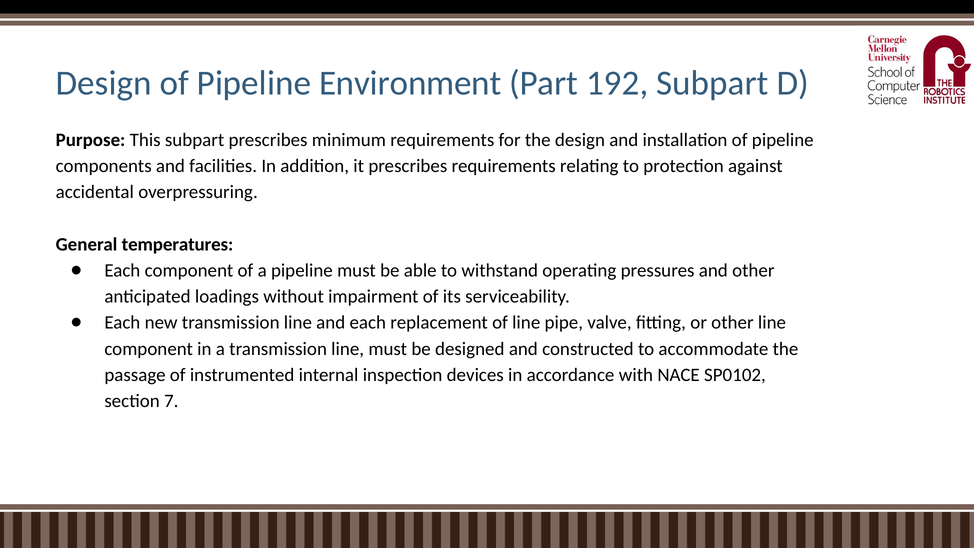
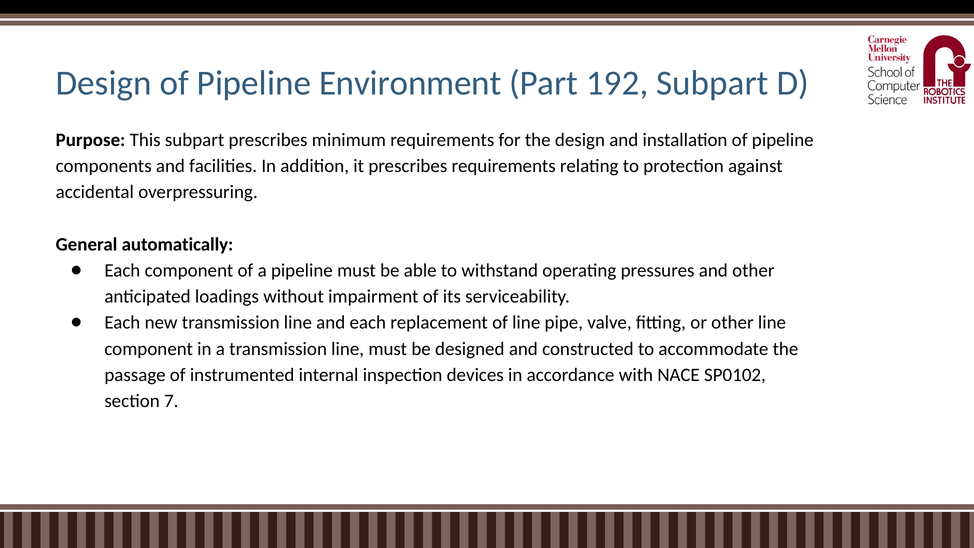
temperatures: temperatures -> automatically
